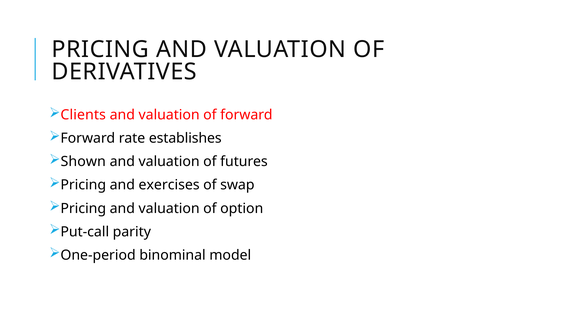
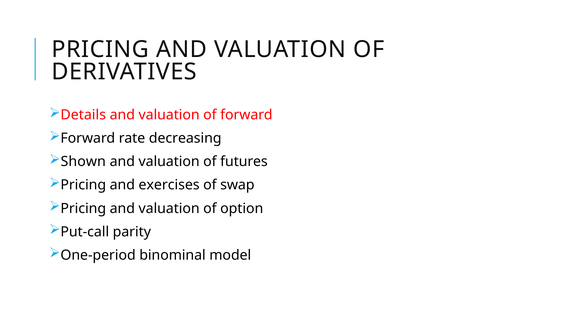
Clients: Clients -> Details
establishes: establishes -> decreasing
